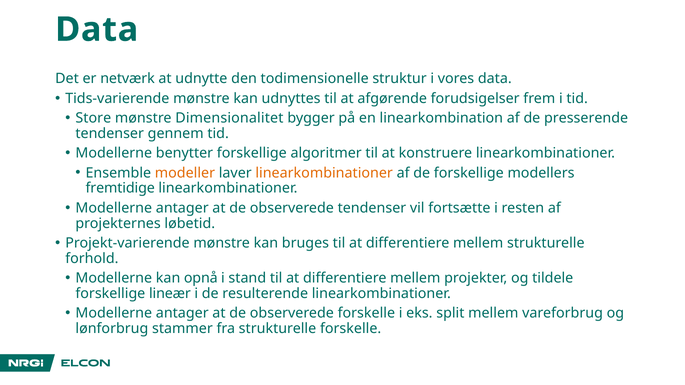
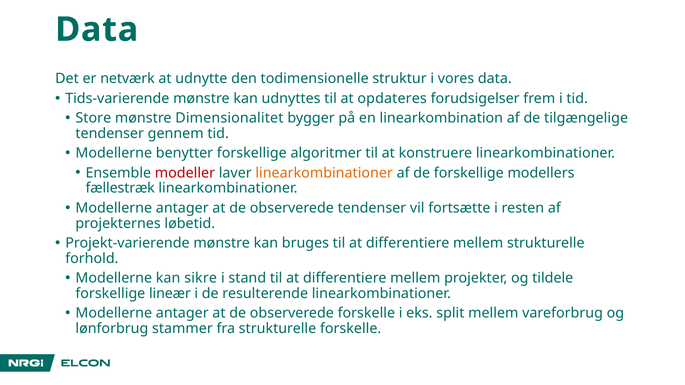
afgørende: afgørende -> opdateres
presserende: presserende -> tilgængelige
modeller colour: orange -> red
fremtidige: fremtidige -> fællestræk
opnå: opnå -> sikre
